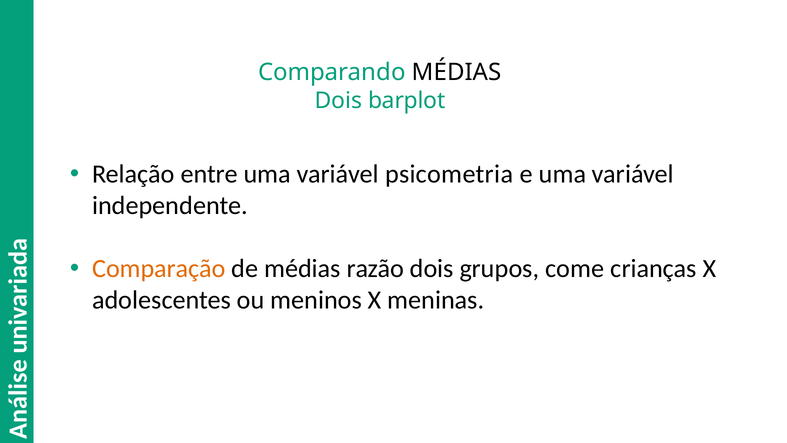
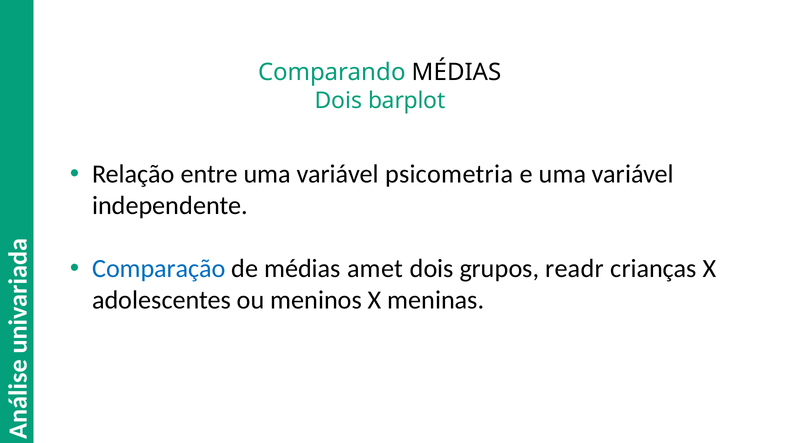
Comparação colour: orange -> blue
razão: razão -> amet
come: come -> readr
